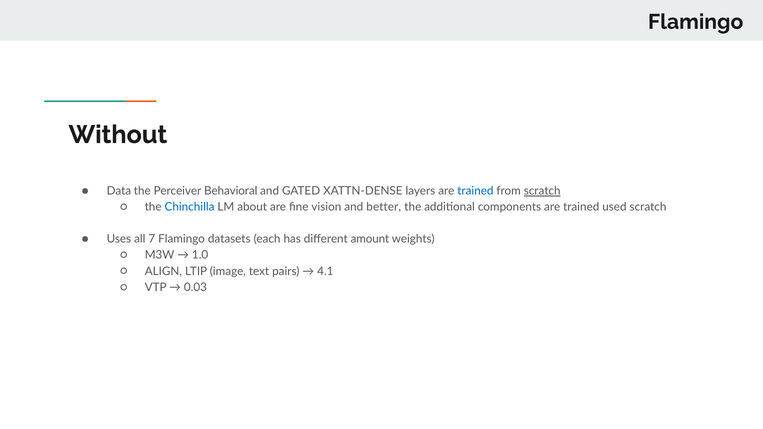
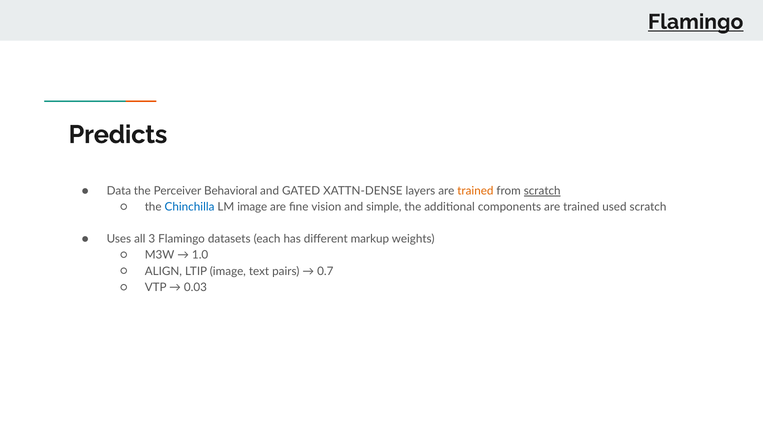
Flamingo at (696, 22) underline: none -> present
Without: Without -> Predicts
trained at (475, 191) colour: blue -> orange
LM about: about -> image
better: better -> simple
7: 7 -> 3
amount: amount -> markup
4.1: 4.1 -> 0.7
